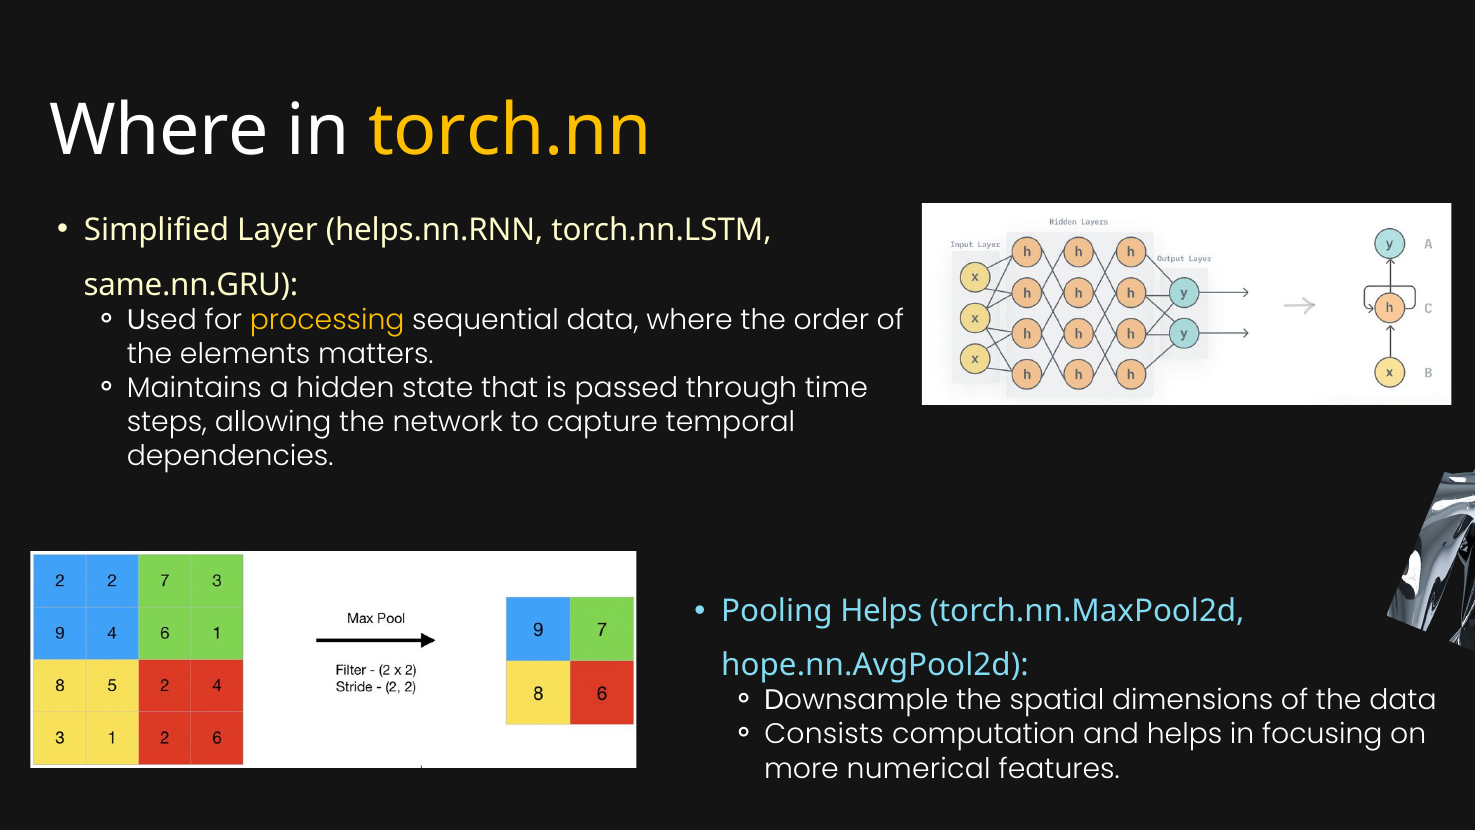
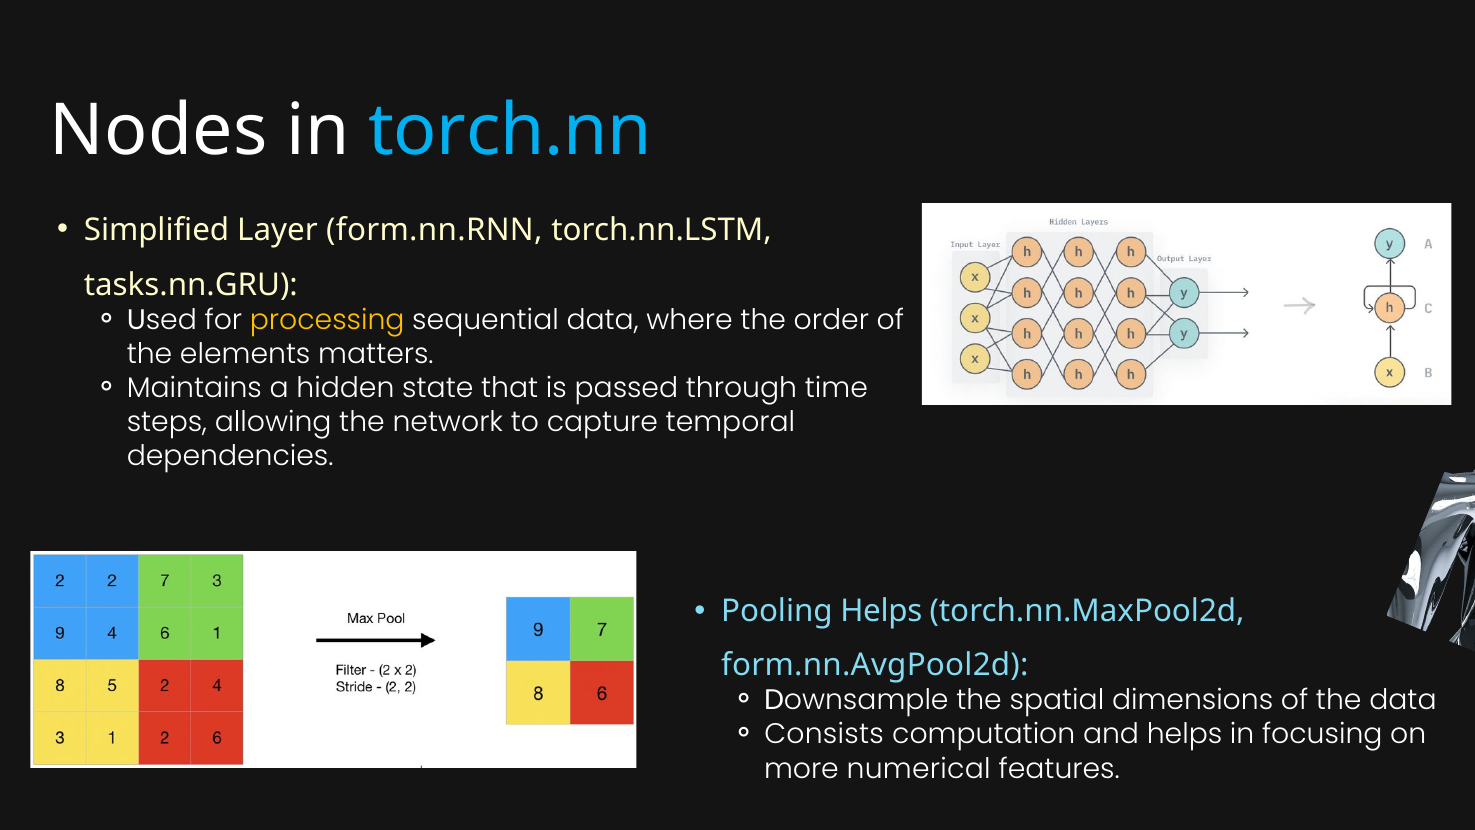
Where at (159, 131): Where -> Nodes
torch.nn colour: yellow -> light blue
helps.nn.RNN: helps.nn.RNN -> form.nn.RNN
same.nn.GRU: same.nn.GRU -> tasks.nn.GRU
hope.nn.AvgPool2d: hope.nn.AvgPool2d -> form.nn.AvgPool2d
